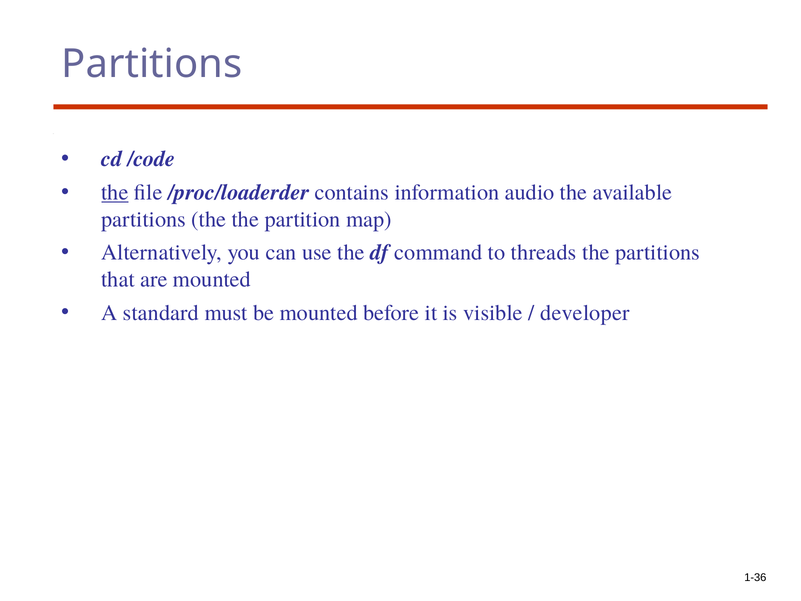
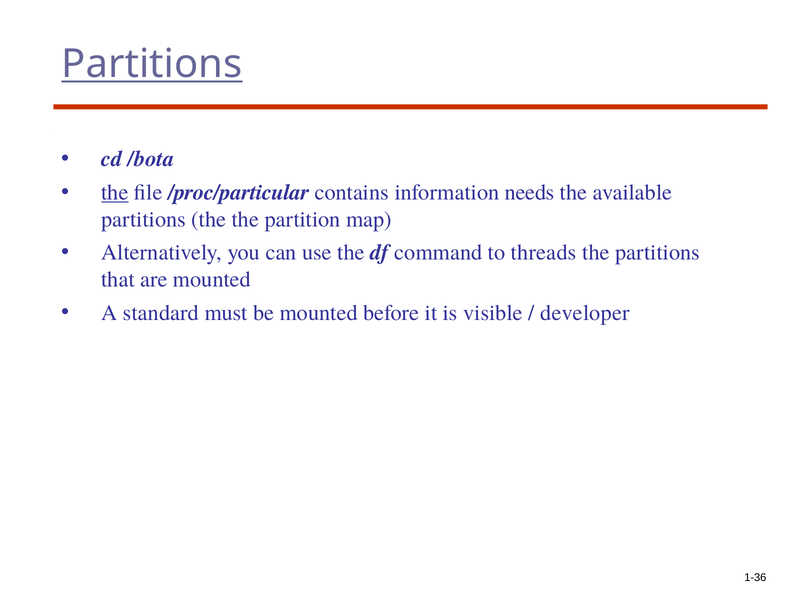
Partitions at (152, 64) underline: none -> present
/code: /code -> /bota
/proc/loaderder: /proc/loaderder -> /proc/particular
audio: audio -> needs
